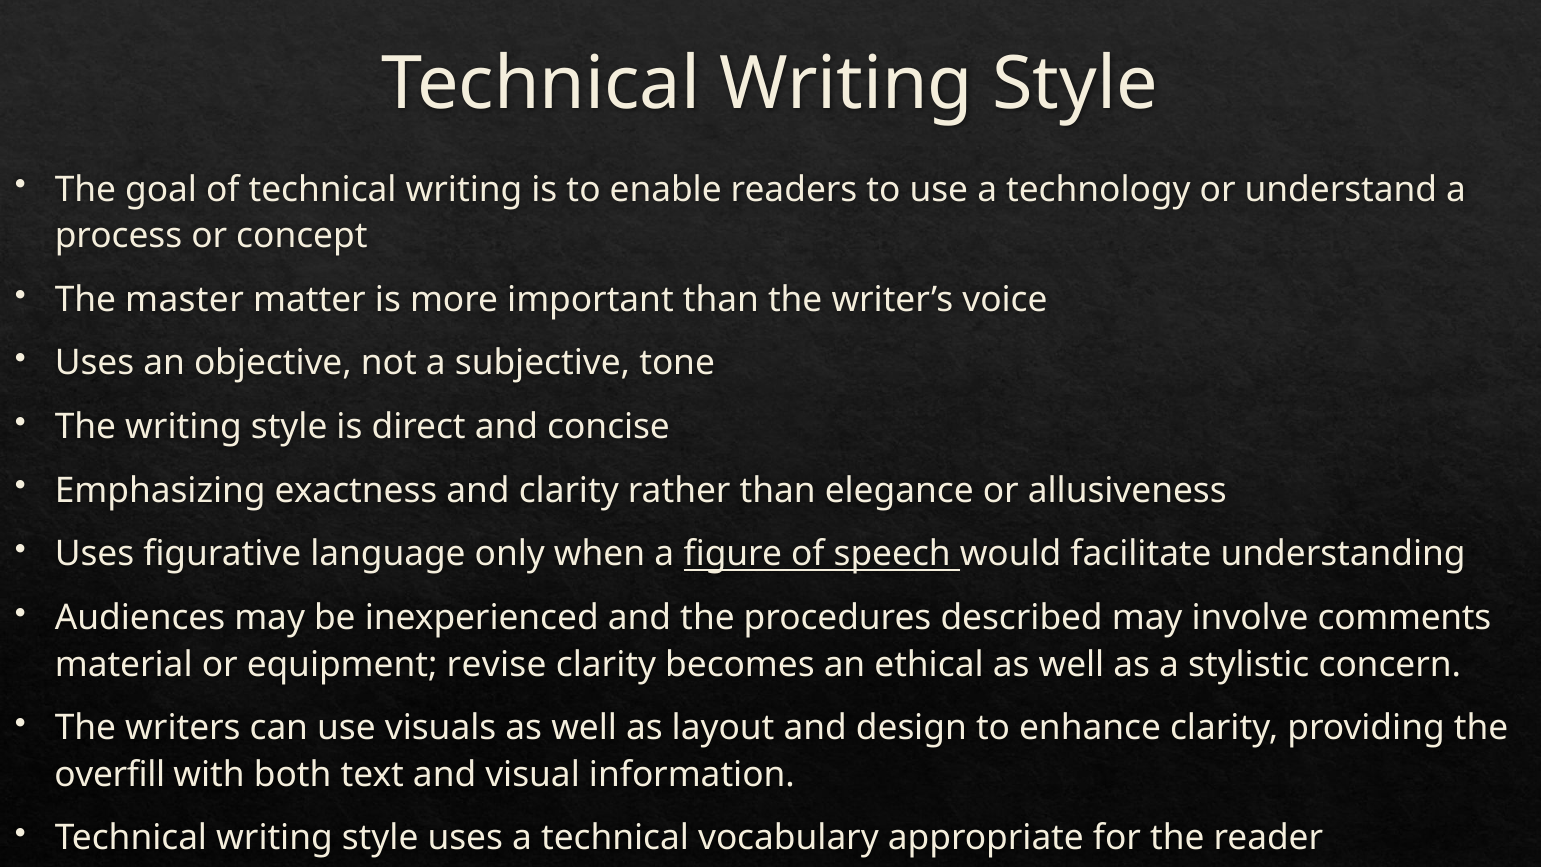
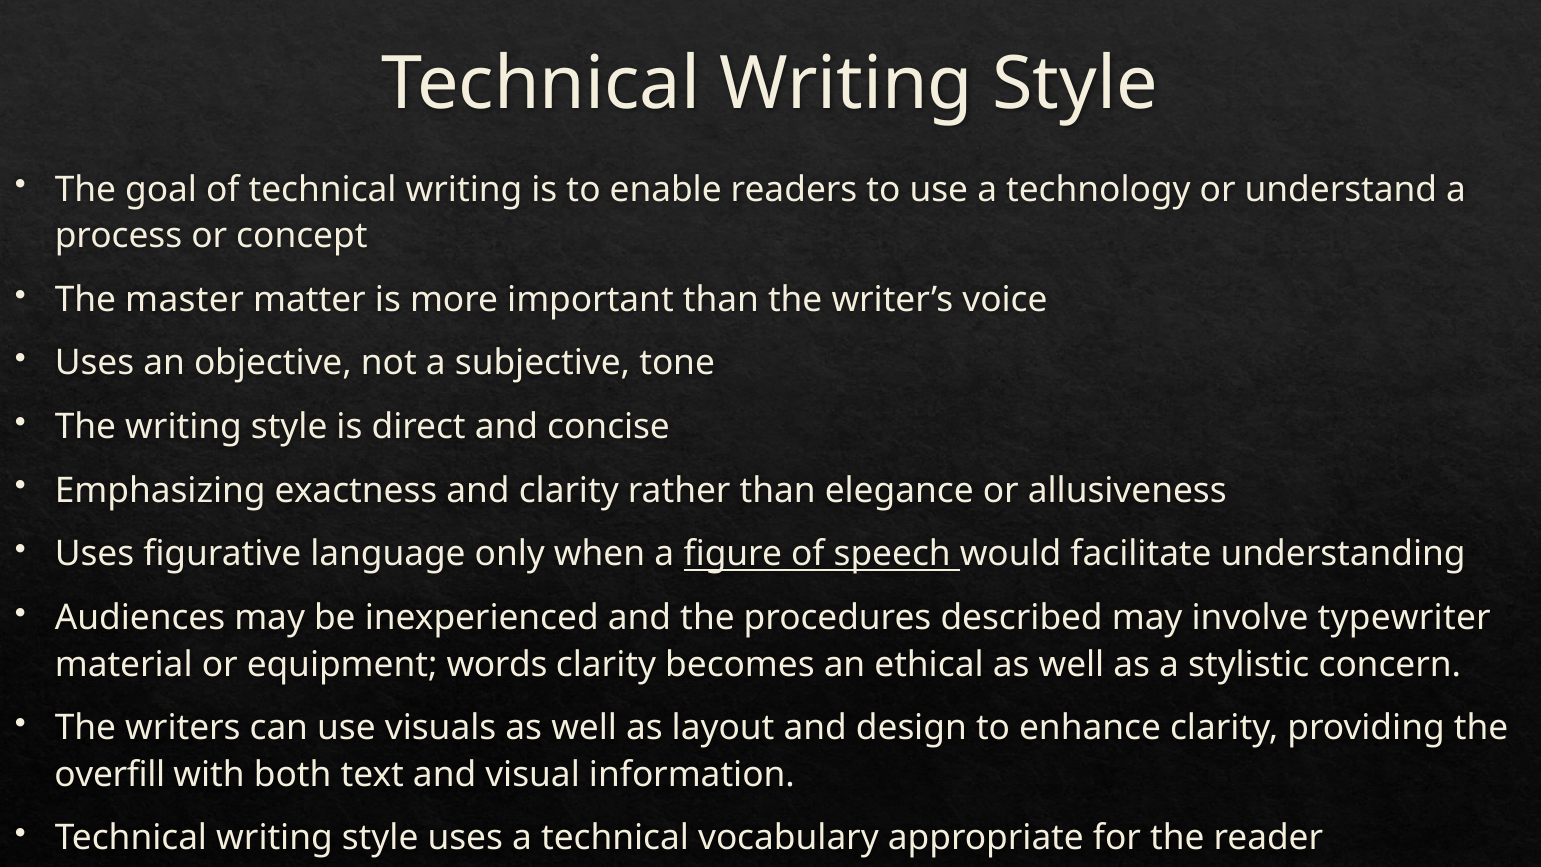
comments: comments -> typewriter
revise: revise -> words
